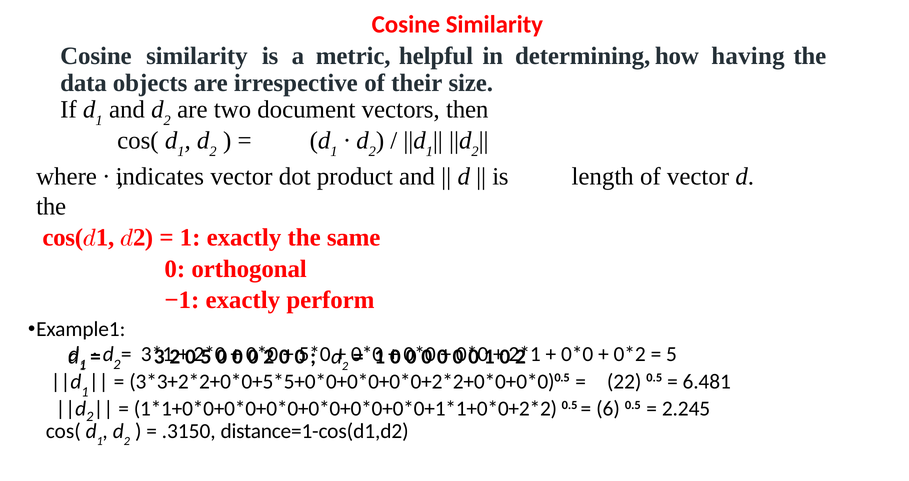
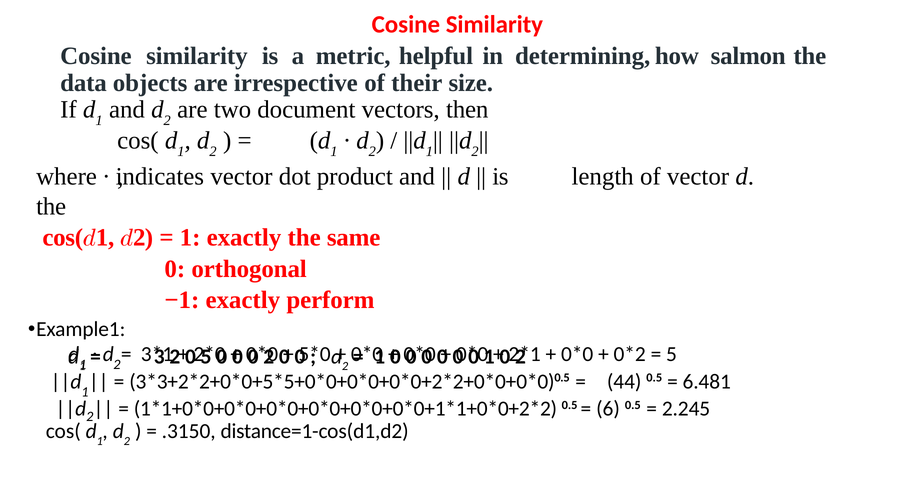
having: having -> salmon
22: 22 -> 44
